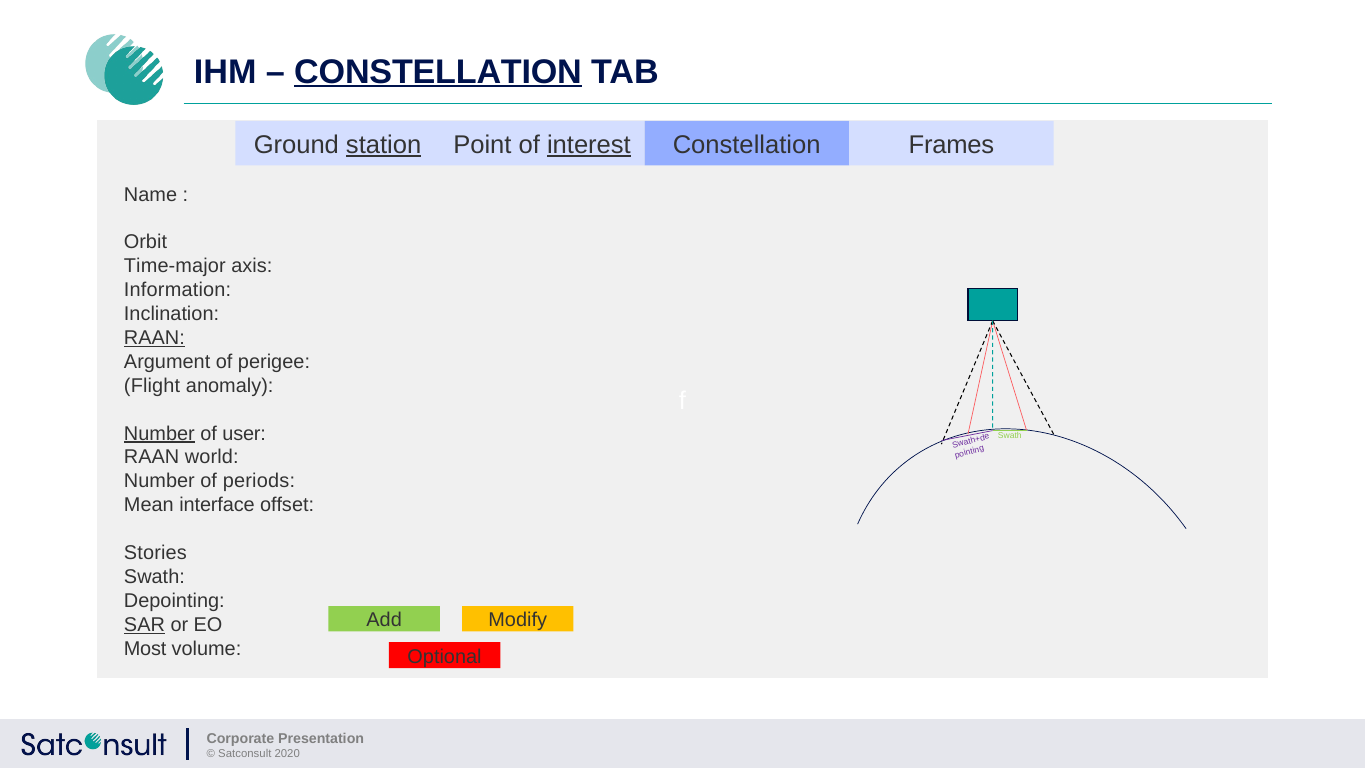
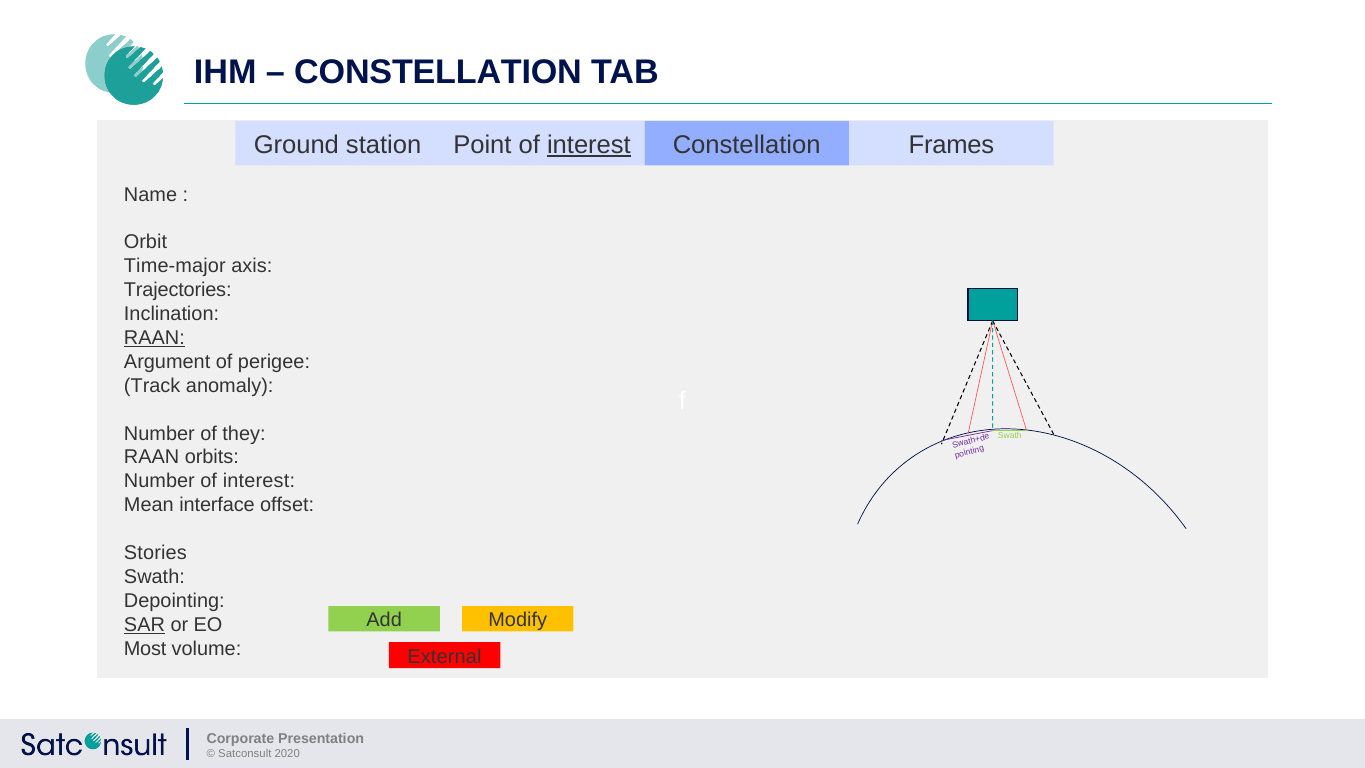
CONSTELLATION at (438, 72) underline: present -> none
station underline: present -> none
Information: Information -> Trajectories
Flight: Flight -> Track
Number at (159, 433) underline: present -> none
user: user -> they
world: world -> orbits
Number of periods: periods -> interest
Optional: Optional -> External
